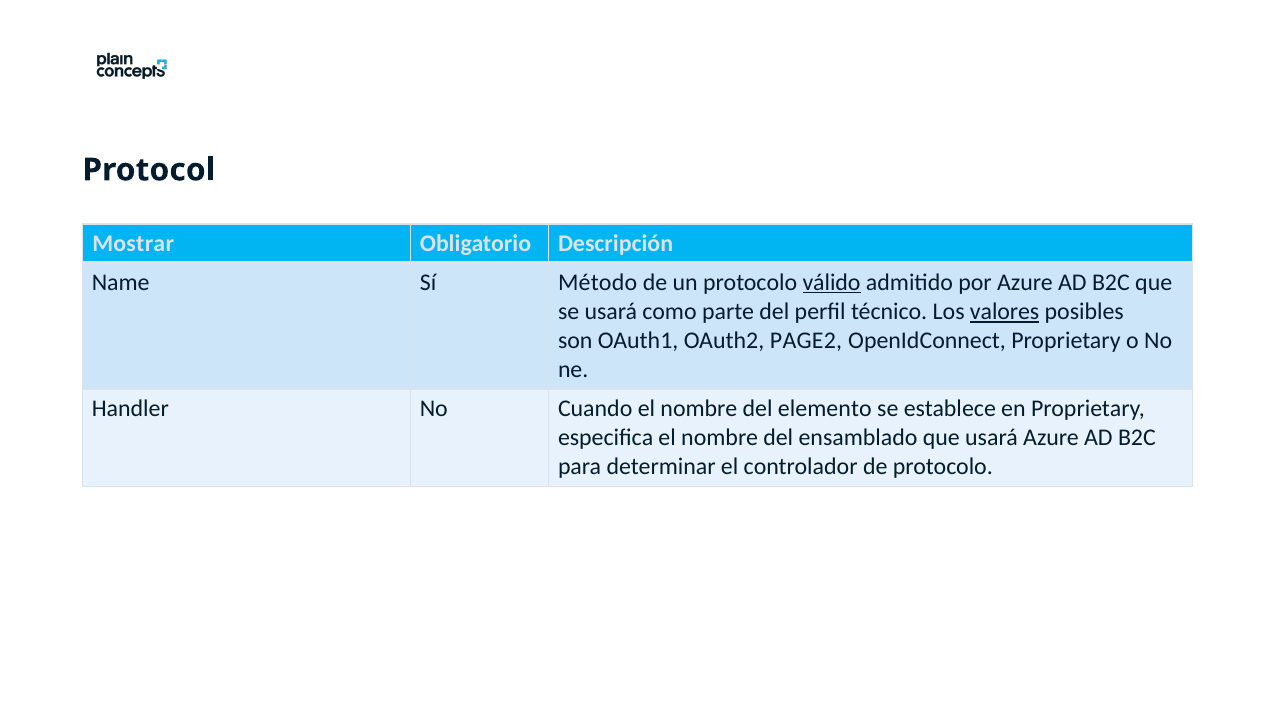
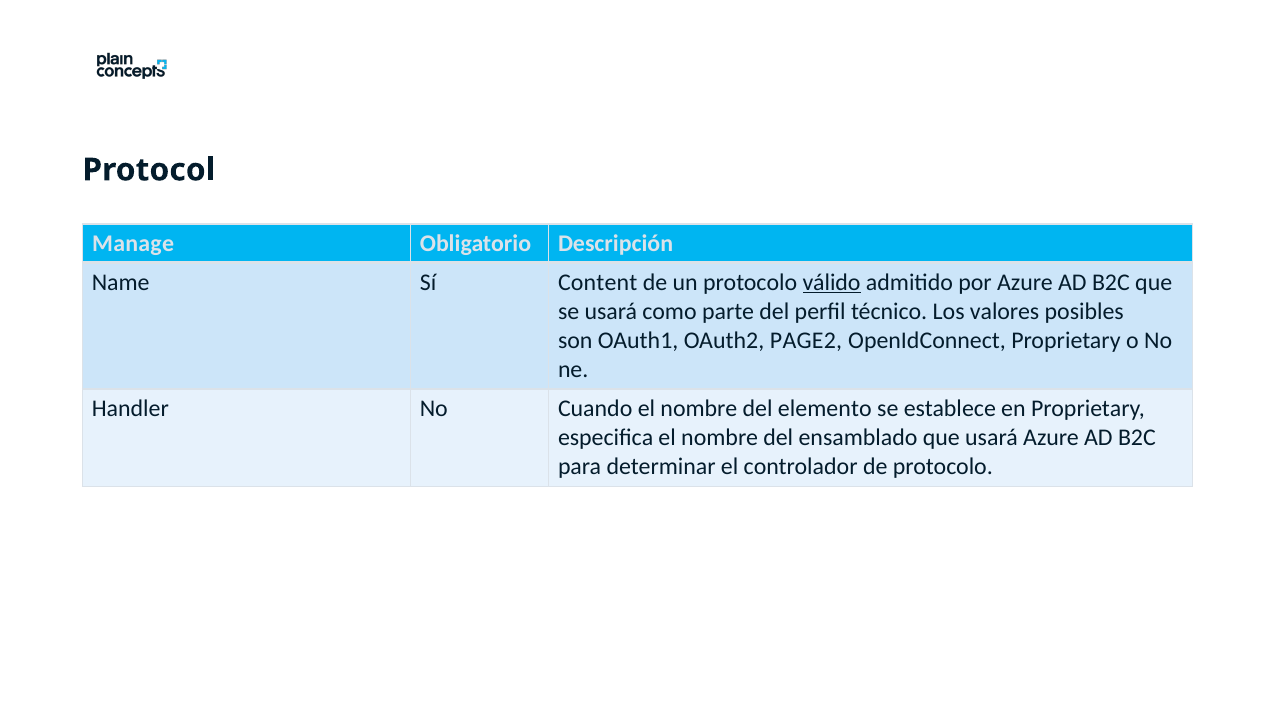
Mostrar: Mostrar -> Manage
Método: Método -> Content
valores underline: present -> none
